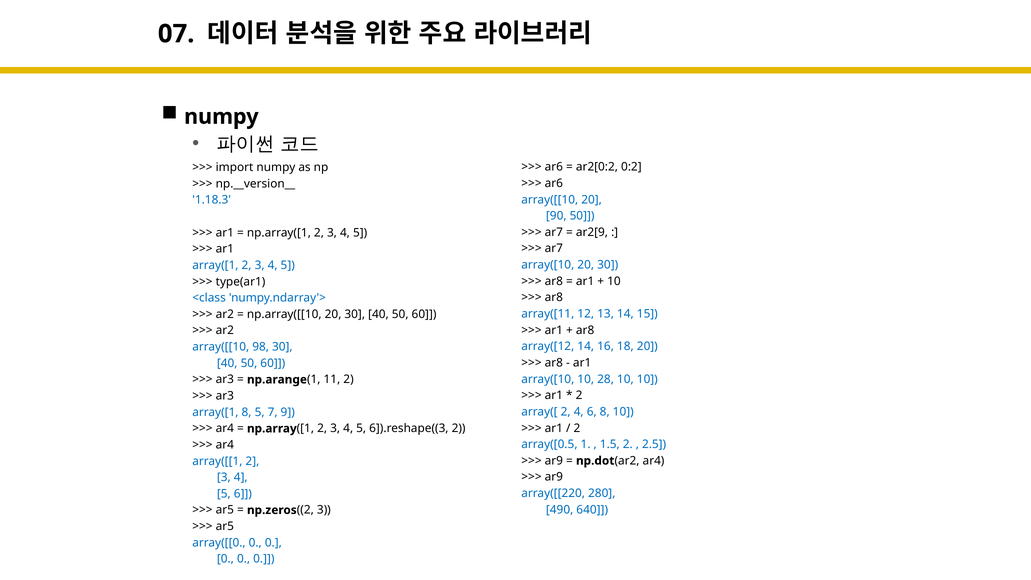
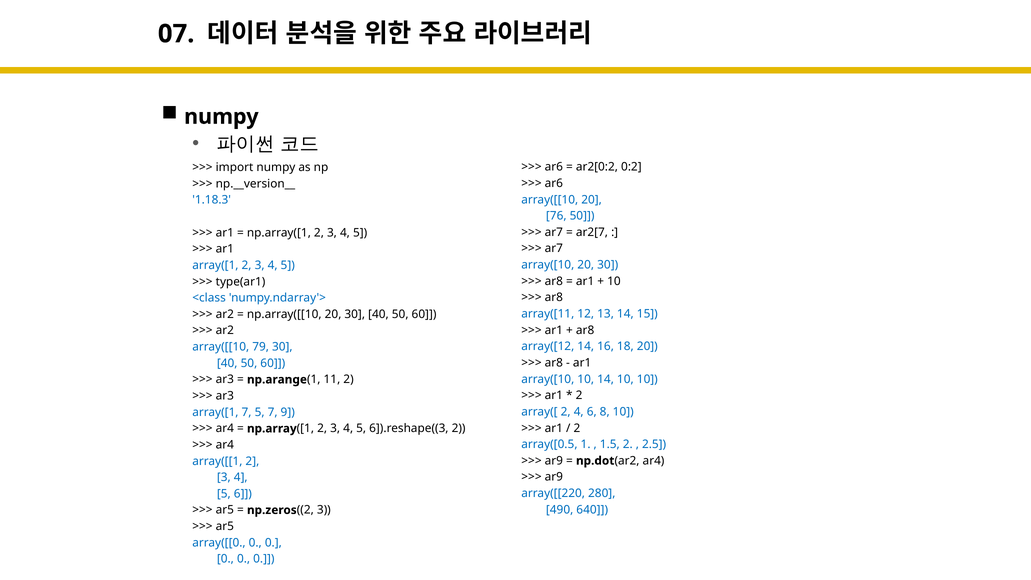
90: 90 -> 76
ar2[9: ar2[9 -> ar2[7
98: 98 -> 79
10 28: 28 -> 14
array([1 8: 8 -> 7
